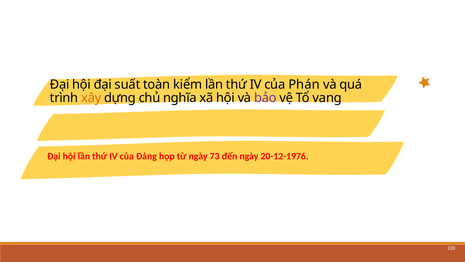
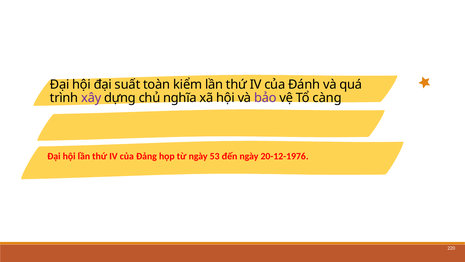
Phán: Phán -> Đánh
xây colour: orange -> purple
vang: vang -> càng
73: 73 -> 53
